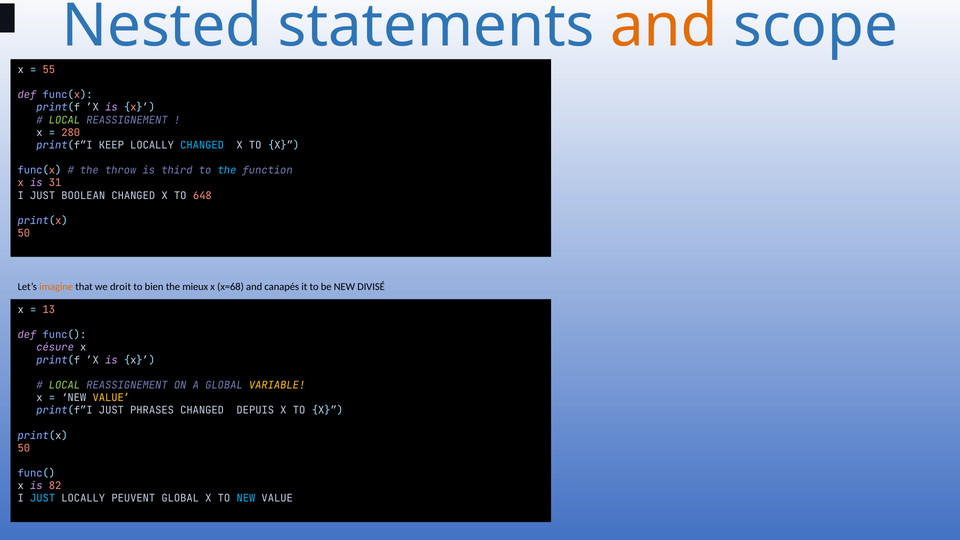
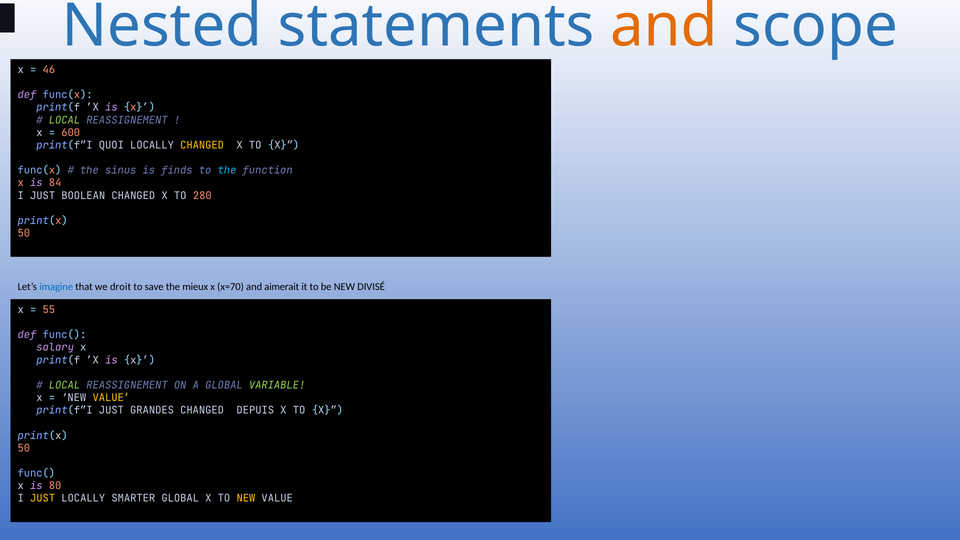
55: 55 -> 46
280: 280 -> 600
KEEP: KEEP -> QUOI
CHANGED at (202, 145) colour: light blue -> yellow
throw: throw -> sinus
third: third -> finds
31: 31 -> 84
648: 648 -> 280
imagine colour: orange -> blue
bien: bien -> save
x=68: x=68 -> x=70
canapés: canapés -> aimerait
13: 13 -> 55
césure: césure -> salary
VARIABLE colour: yellow -> light green
PHRASES: PHRASES -> GRANDES
82: 82 -> 80
JUST at (43, 499) colour: light blue -> yellow
PEUVENT: PEUVENT -> SMARTER
NEW at (246, 499) colour: light blue -> yellow
